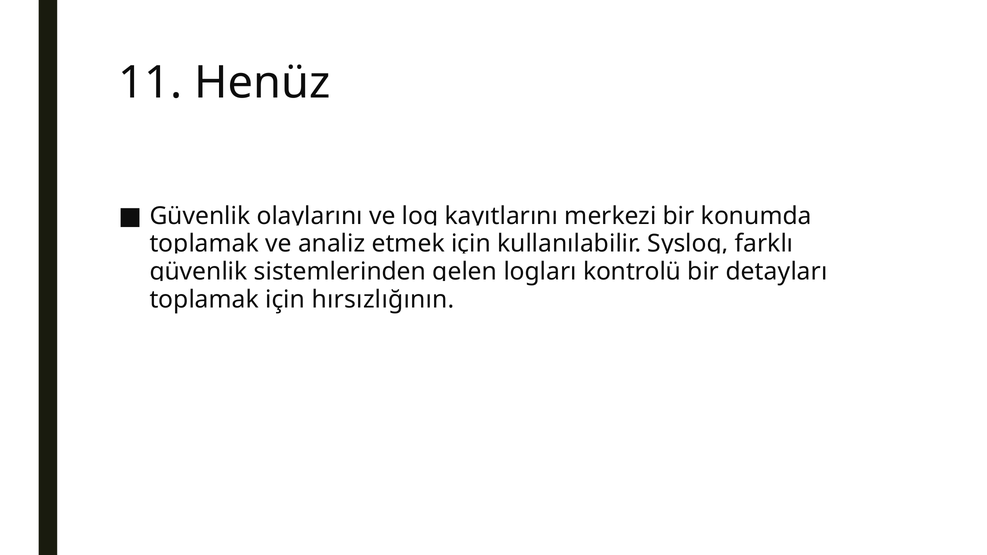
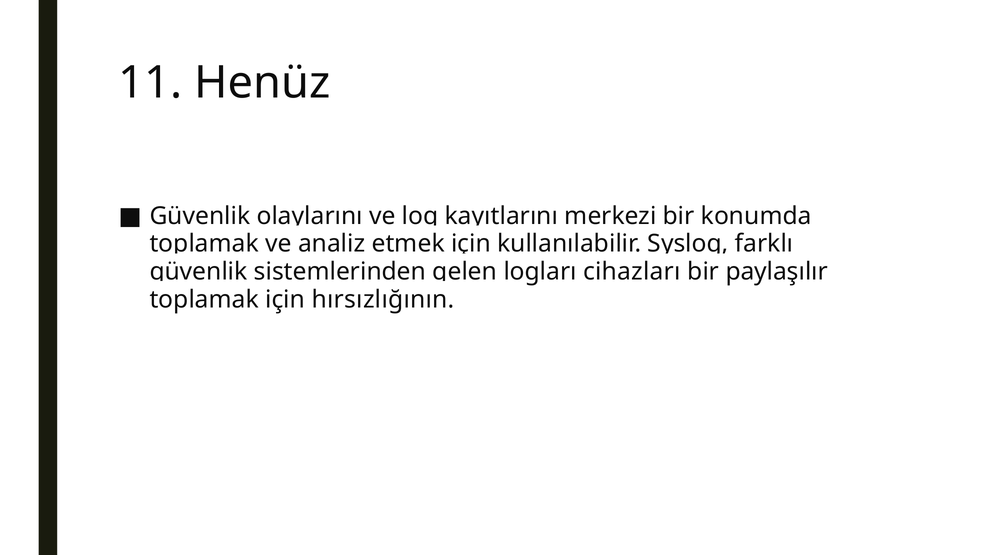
kontrolü: kontrolü -> cihazları
detayları: detayları -> paylaşılır
